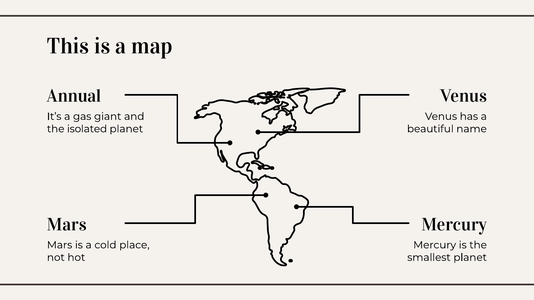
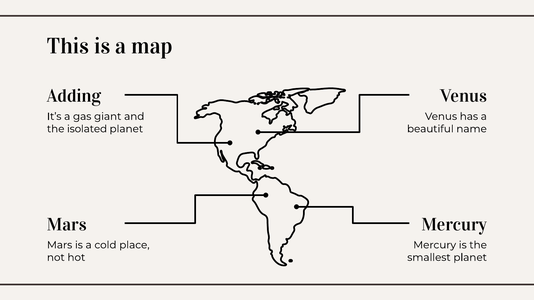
Annual: Annual -> Adding
